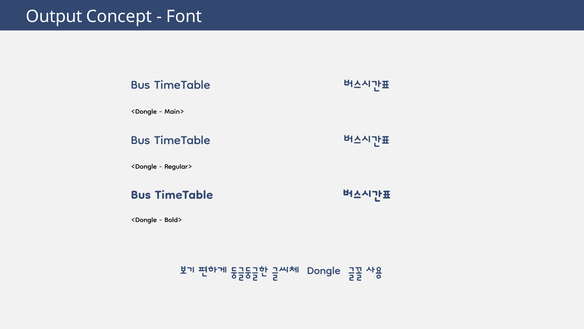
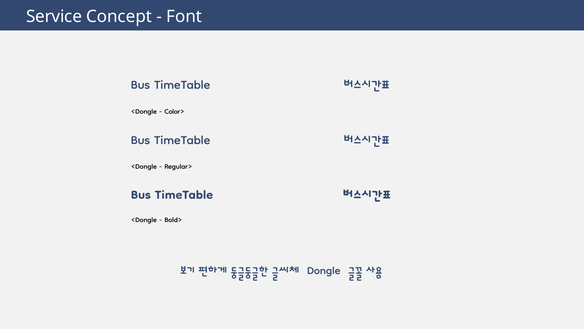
Output: Output -> Service
Main>: Main> -> Color>
